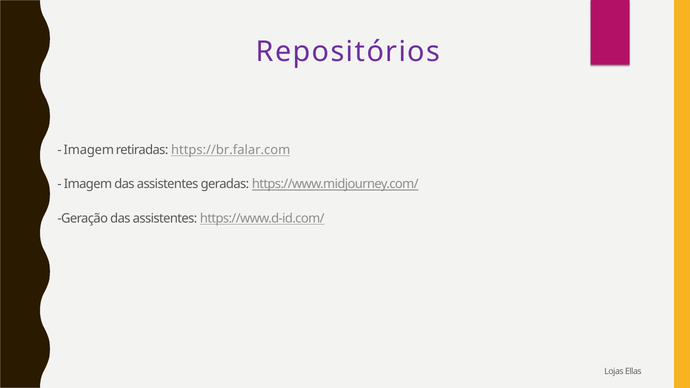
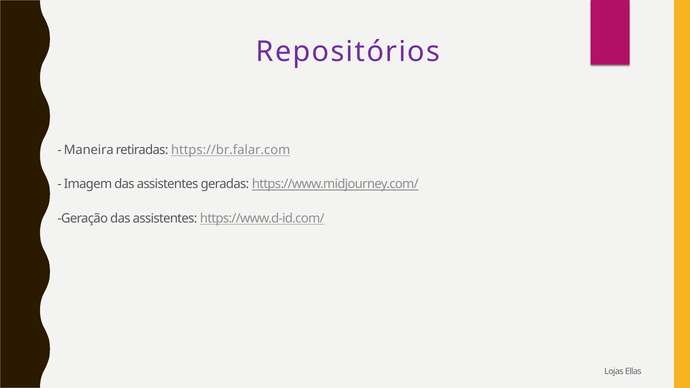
Imagem at (89, 150): Imagem -> Maneira
